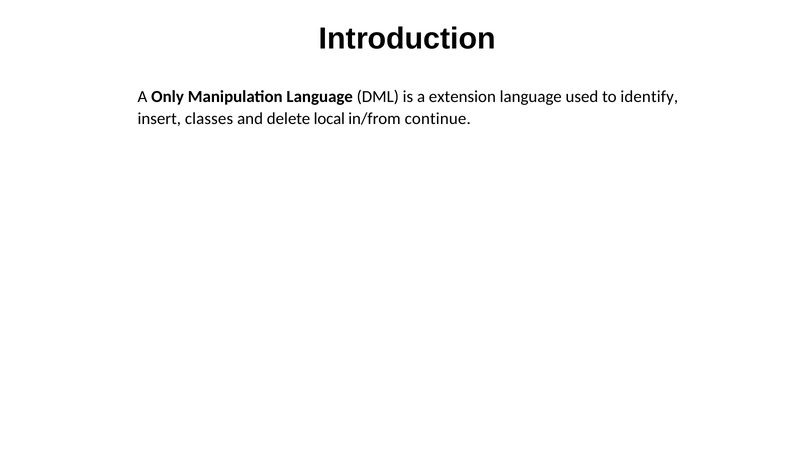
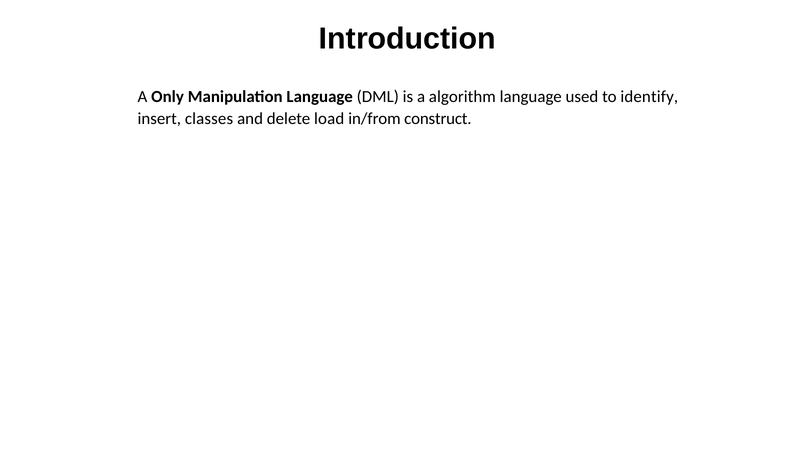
extension: extension -> algorithm
local: local -> load
continue: continue -> construct
